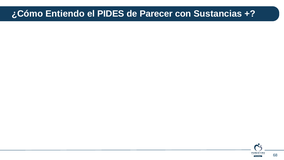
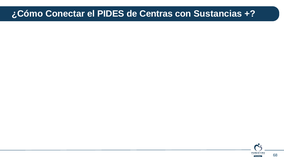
Entiendo: Entiendo -> Conectar
Parecer: Parecer -> Centras
